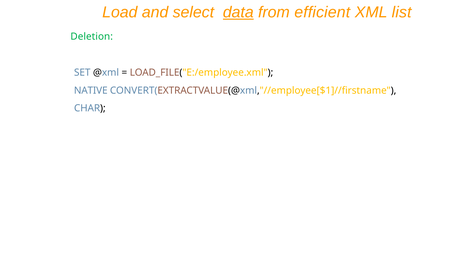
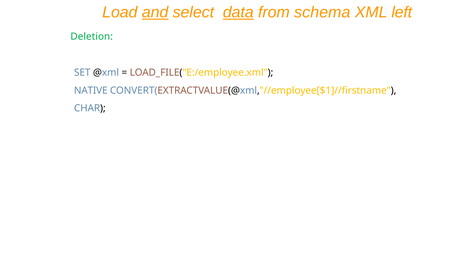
and underline: none -> present
efficient: efficient -> schema
list: list -> left
